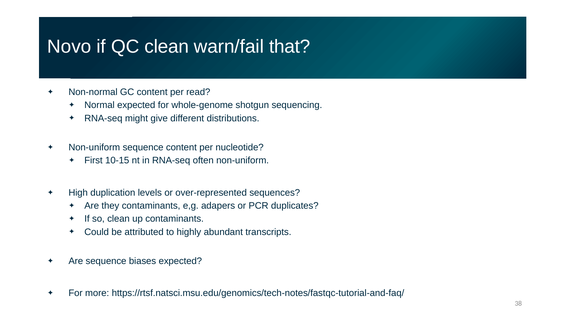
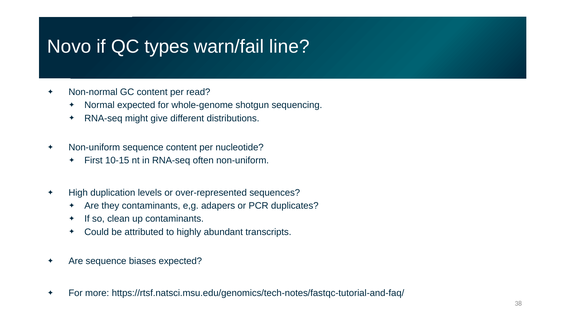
QC clean: clean -> types
that: that -> line
